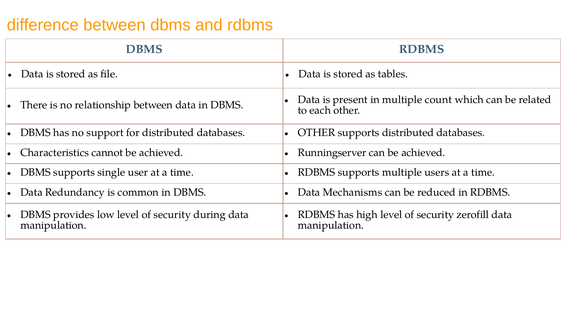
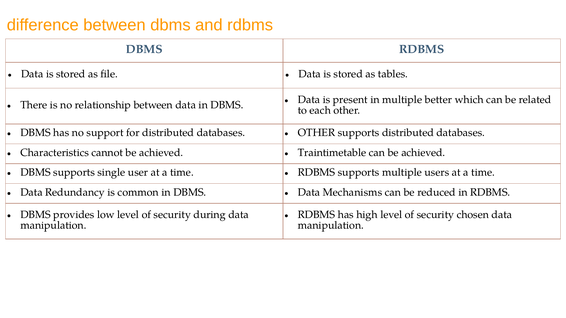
count: count -> better
Runningserver: Runningserver -> Traintimetable
zerofill: zerofill -> chosen
